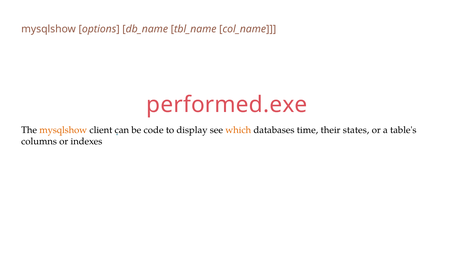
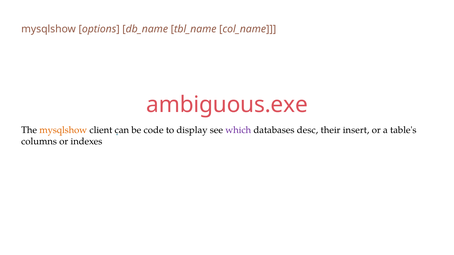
performed.exe: performed.exe -> ambiguous.exe
which colour: orange -> purple
time: time -> desc
states: states -> insert
